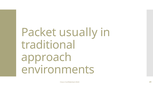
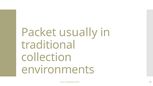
approach: approach -> collection
